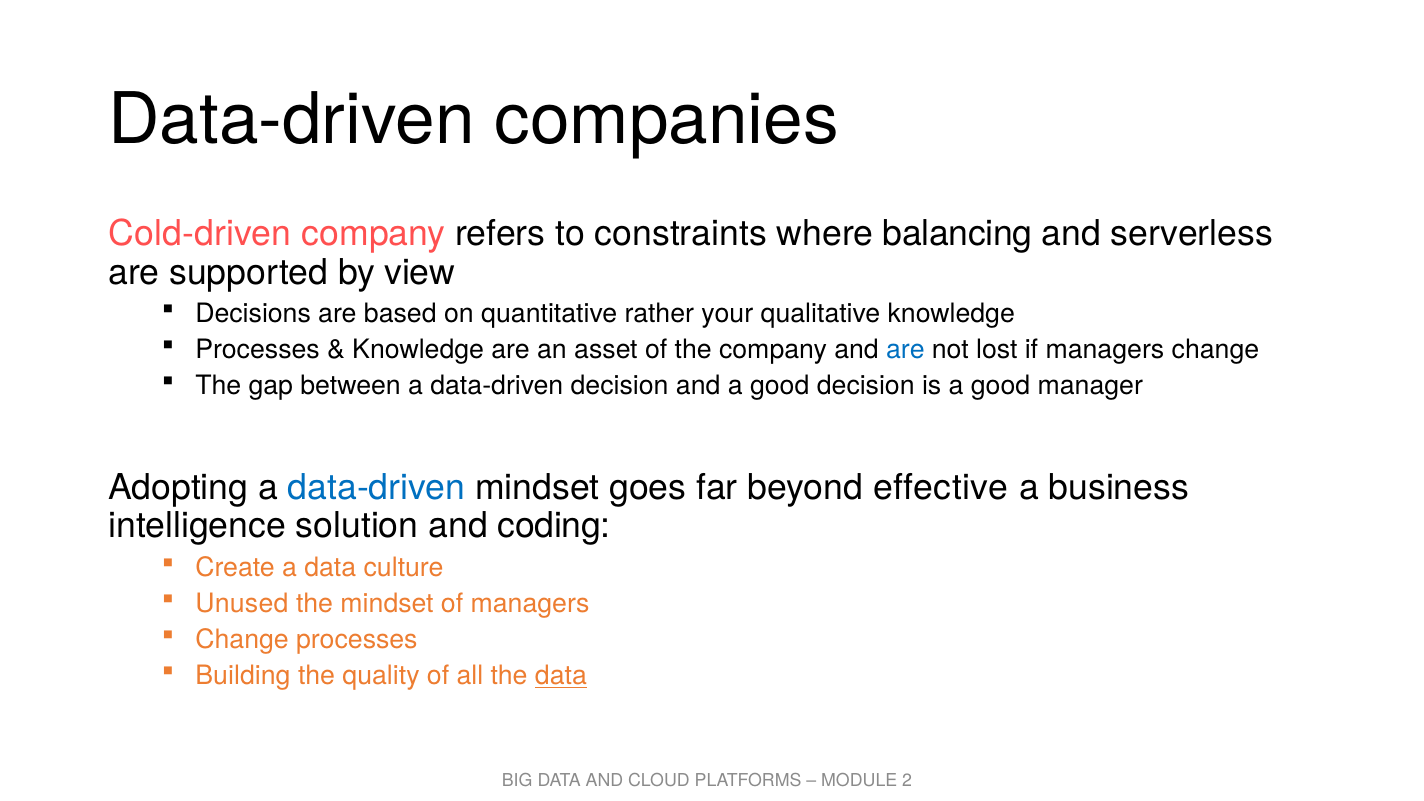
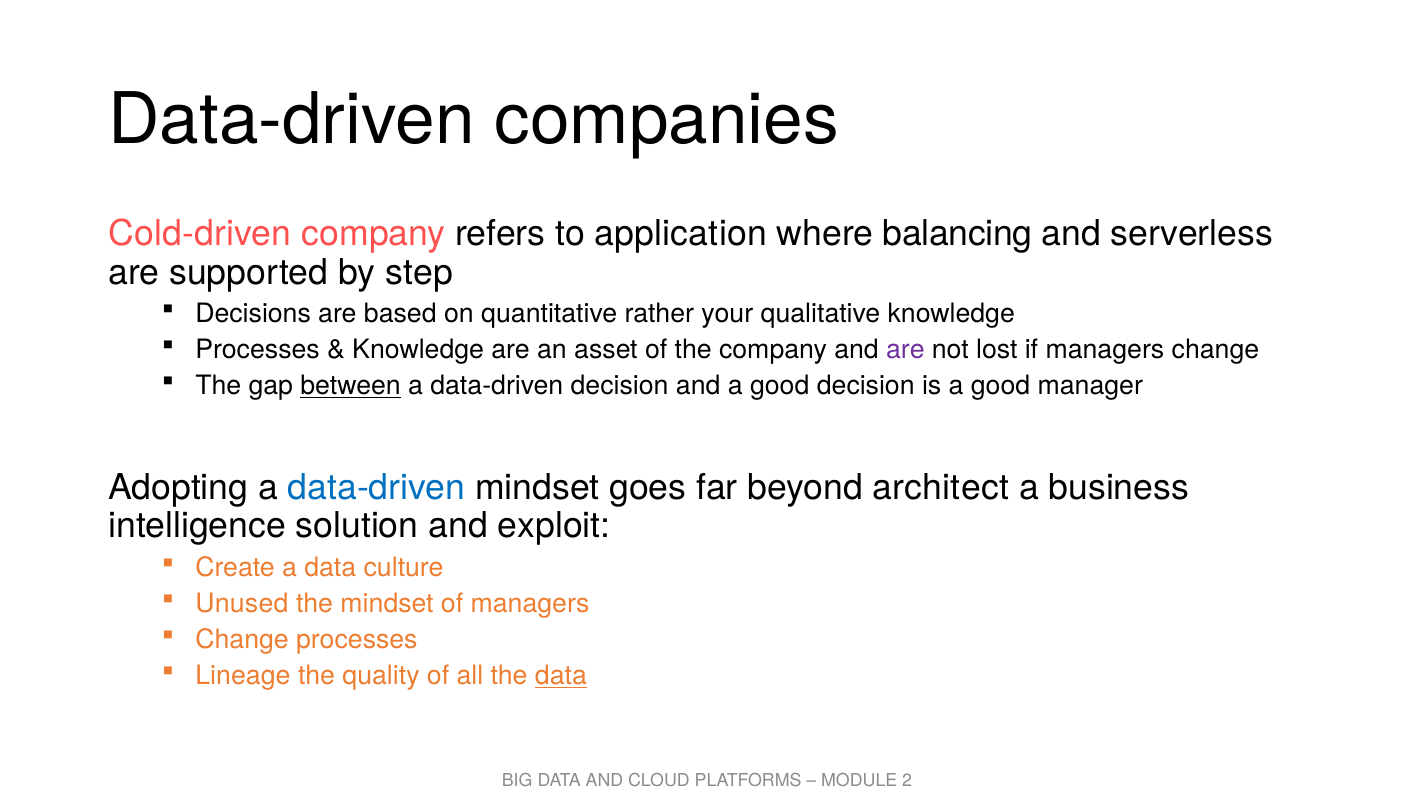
constraints: constraints -> application
view: view -> step
are at (905, 350) colour: blue -> purple
between underline: none -> present
effective: effective -> architect
coding: coding -> exploit
Building: Building -> Lineage
